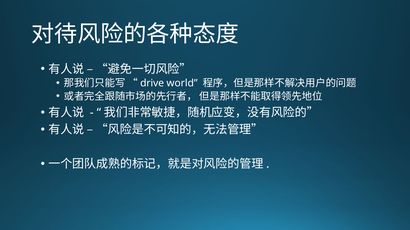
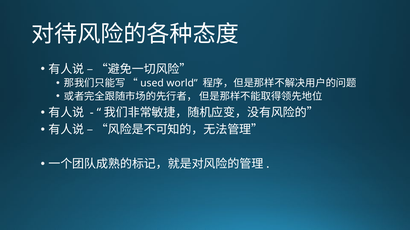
drive: drive -> used
